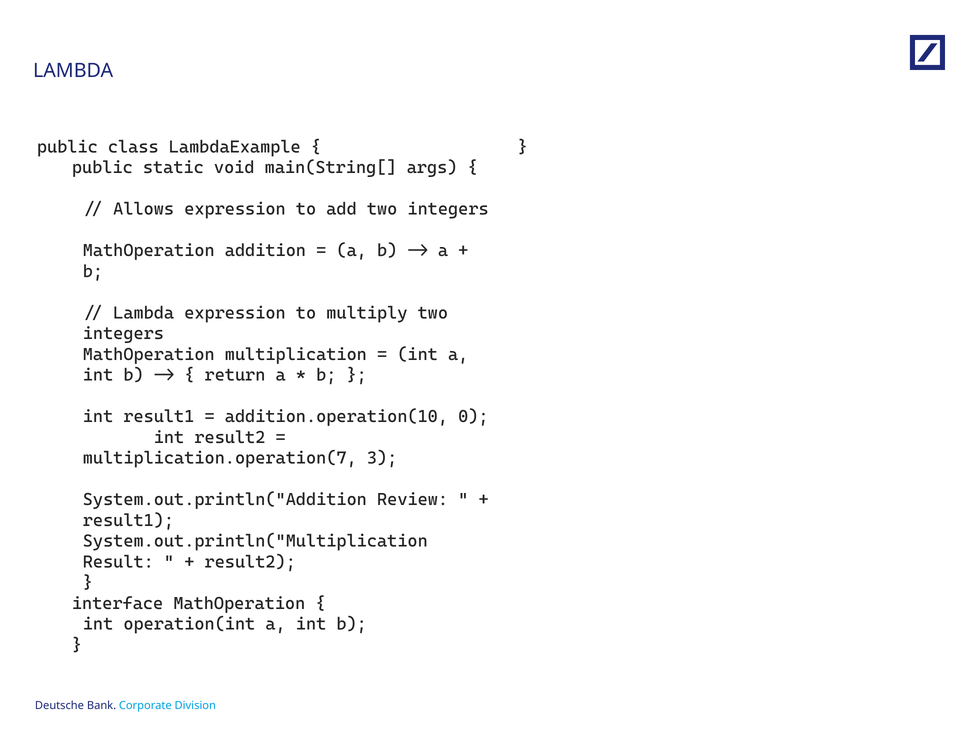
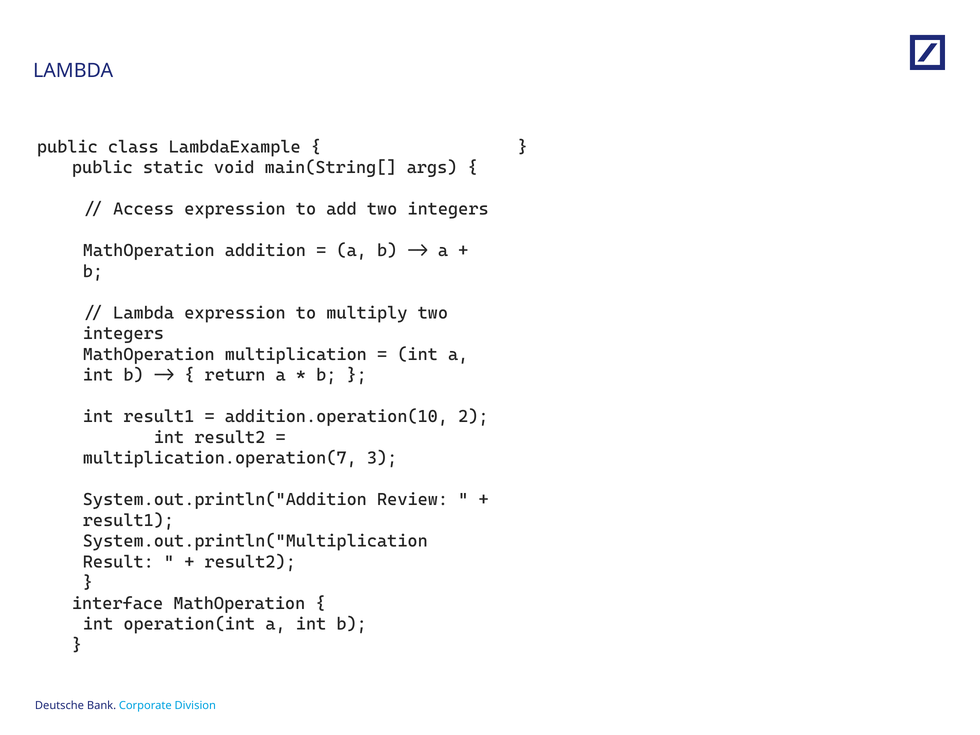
Allows: Allows -> Access
0: 0 -> 2
